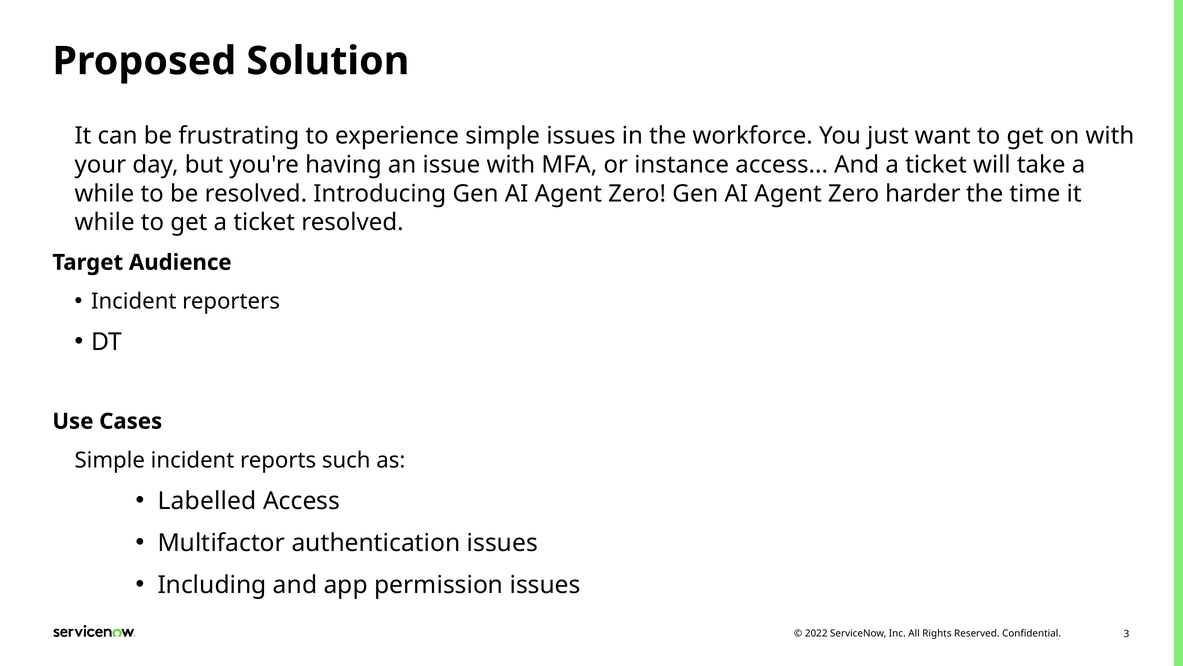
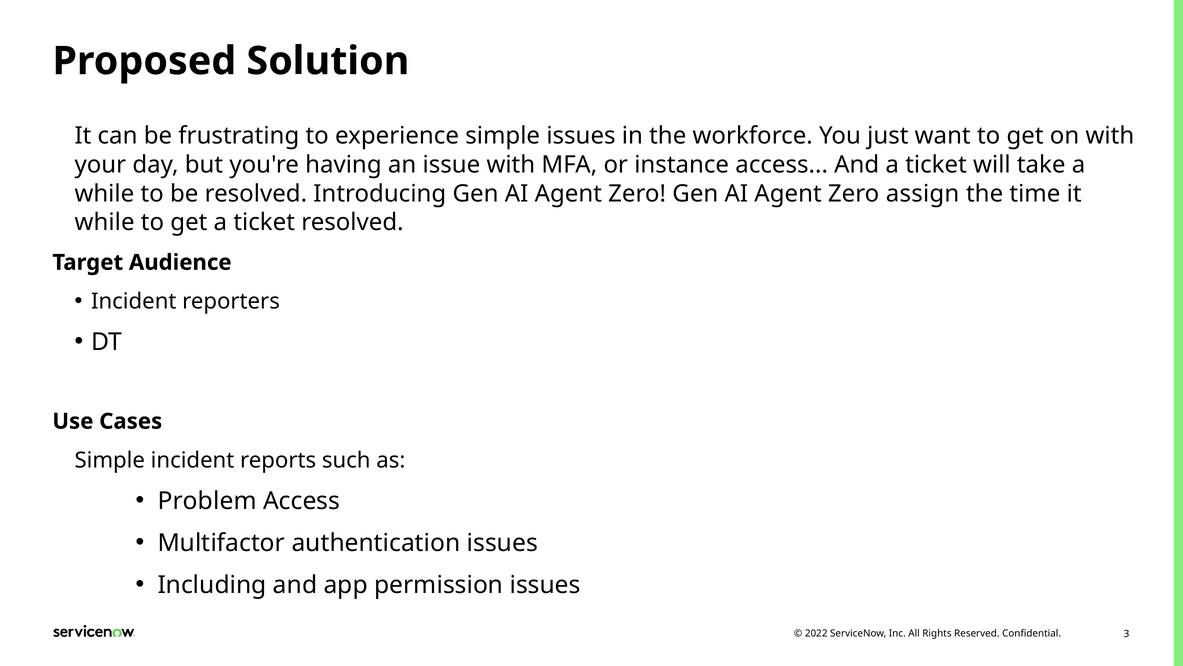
harder: harder -> assign
Labelled: Labelled -> Problem
